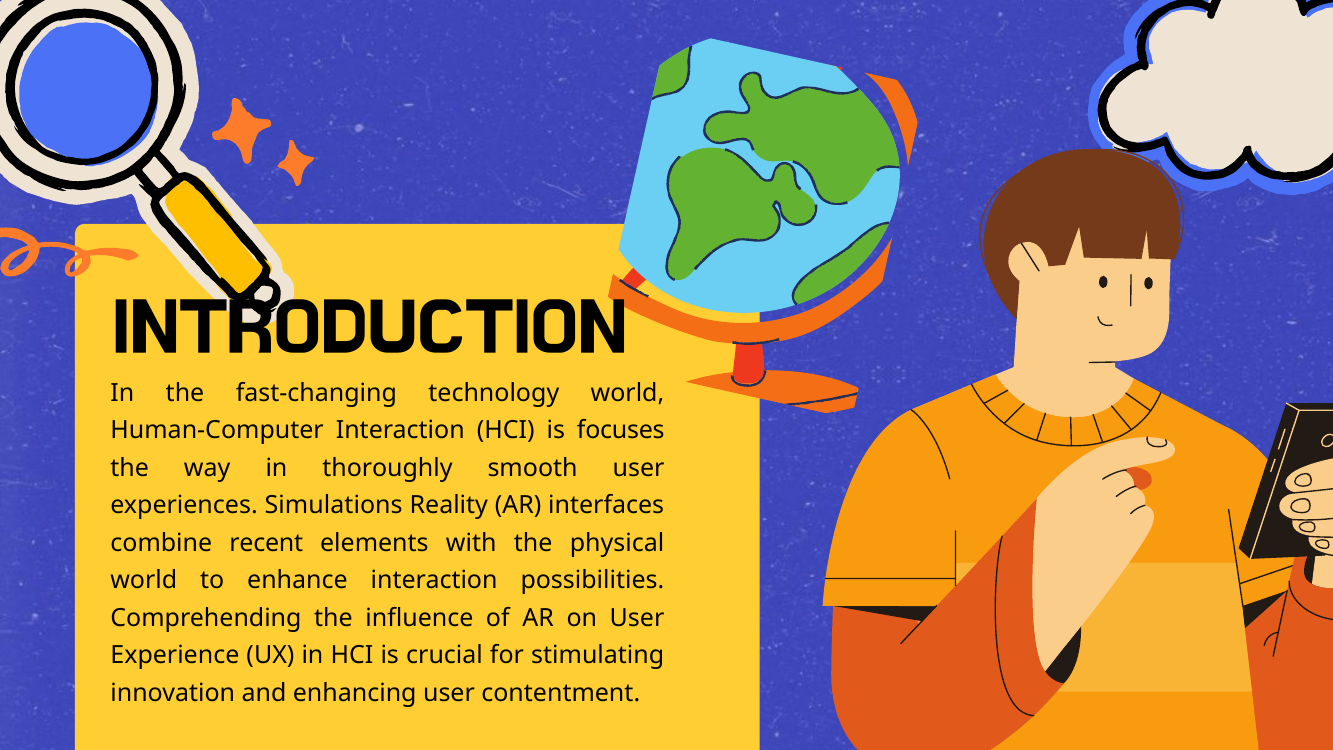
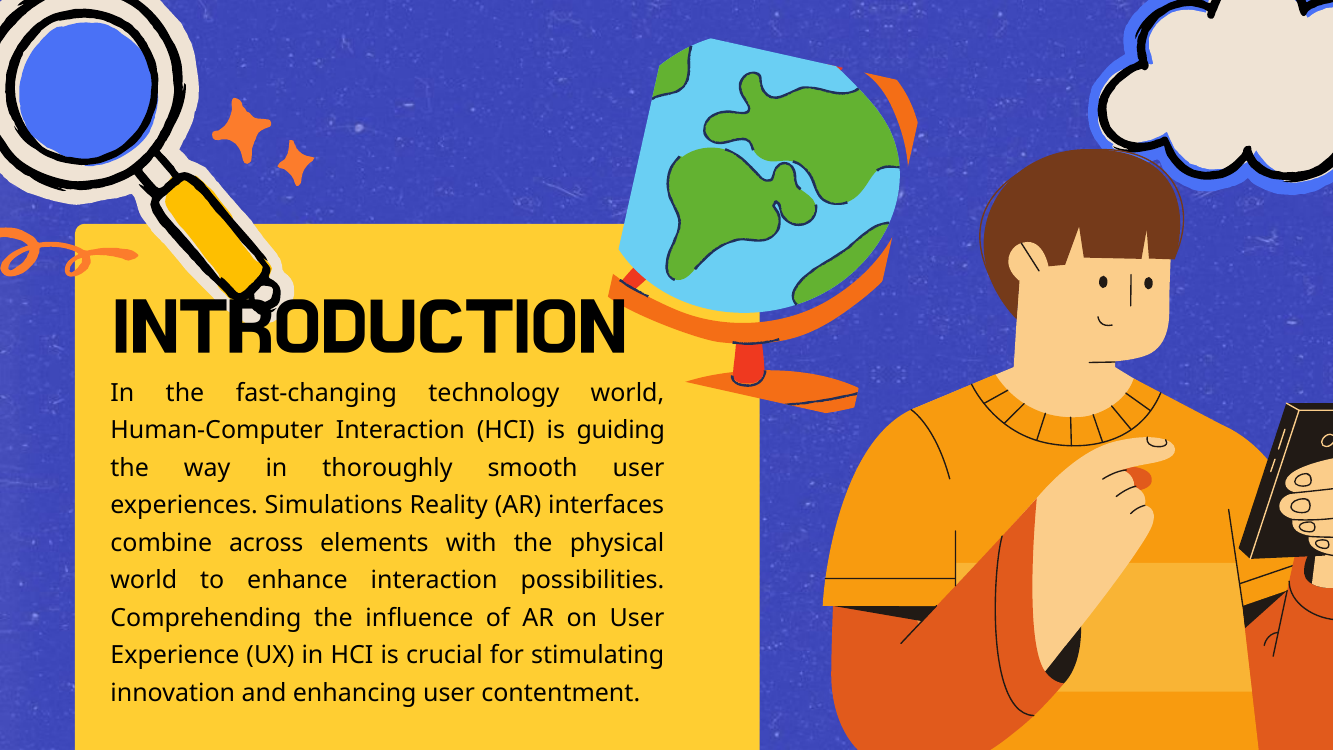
focuses: focuses -> guiding
recent: recent -> across
